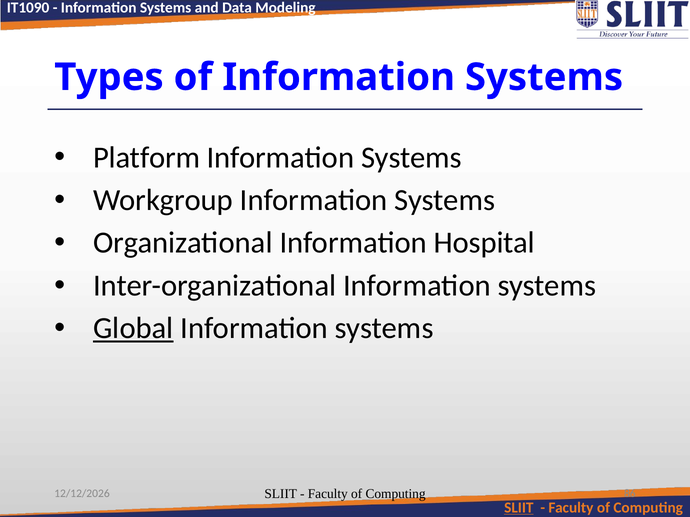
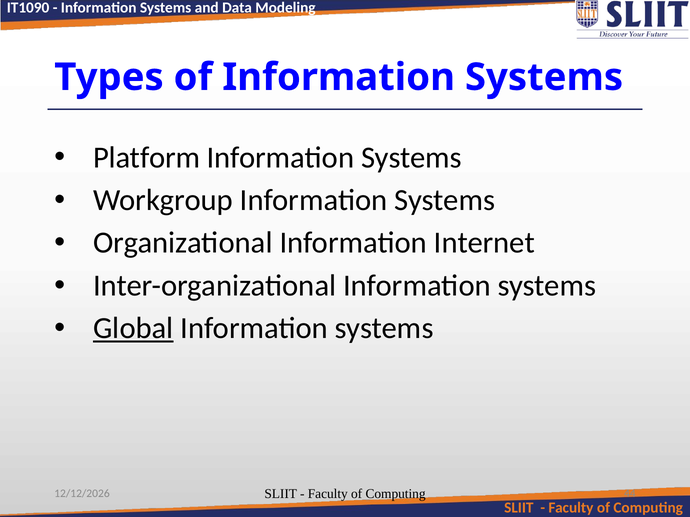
Hospital: Hospital -> Internet
86: 86 -> 44
SLIIT at (519, 508) underline: present -> none
